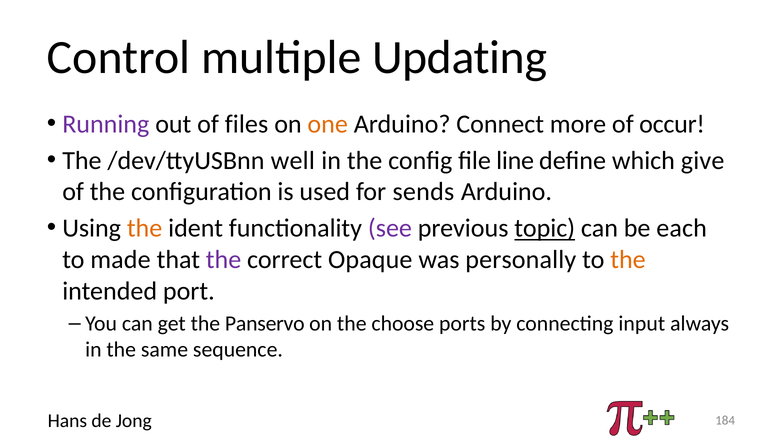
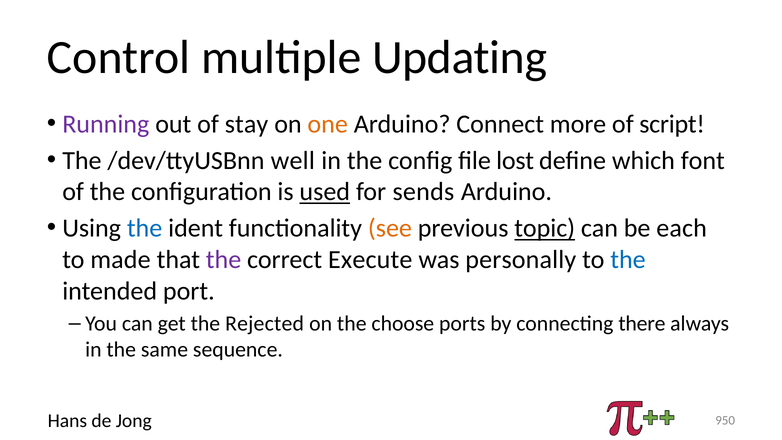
files: files -> stay
occur: occur -> script
line: line -> lost
give: give -> font
used underline: none -> present
the at (145, 228) colour: orange -> blue
see colour: purple -> orange
Opaque: Opaque -> Execute
the at (628, 260) colour: orange -> blue
Panservo: Panservo -> Rejected
input: input -> there
184: 184 -> 950
